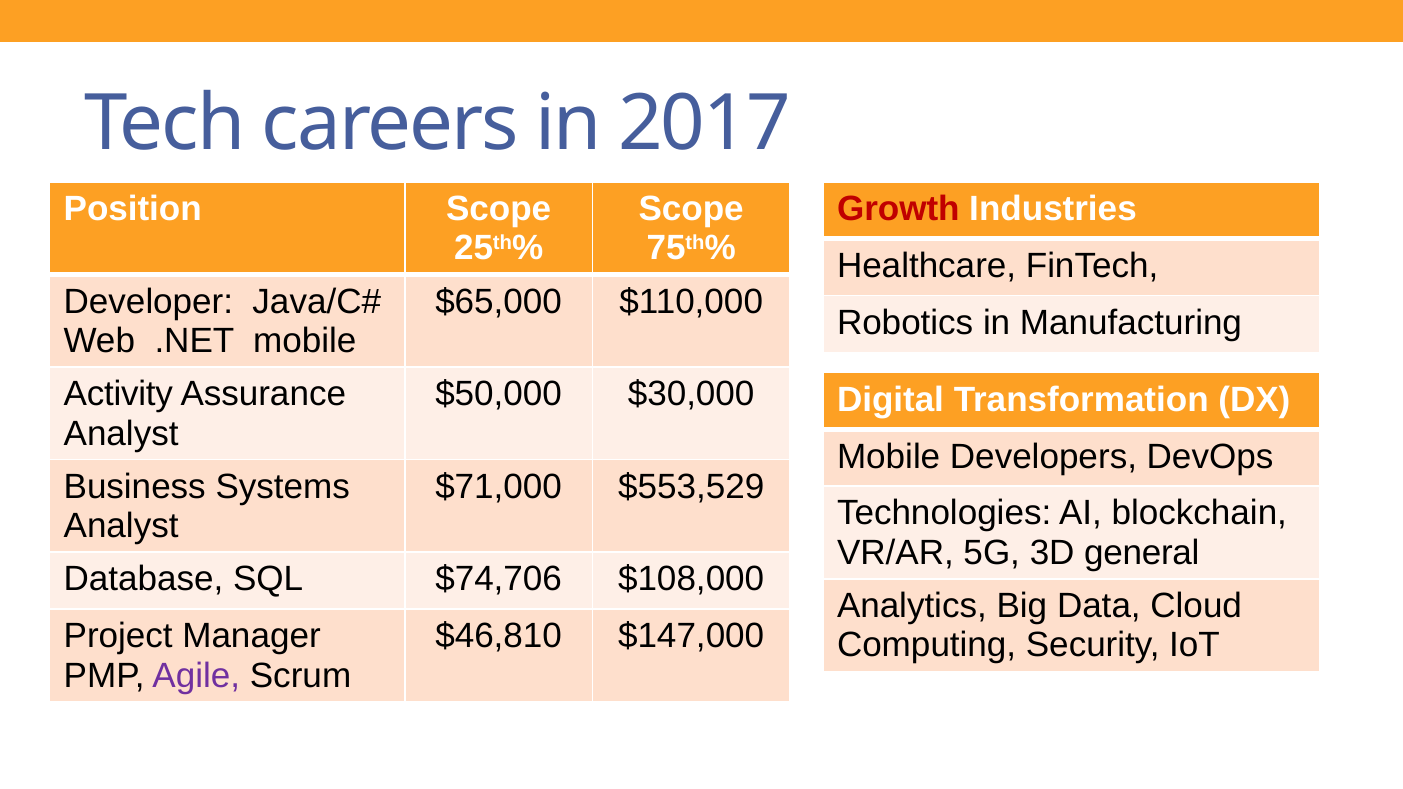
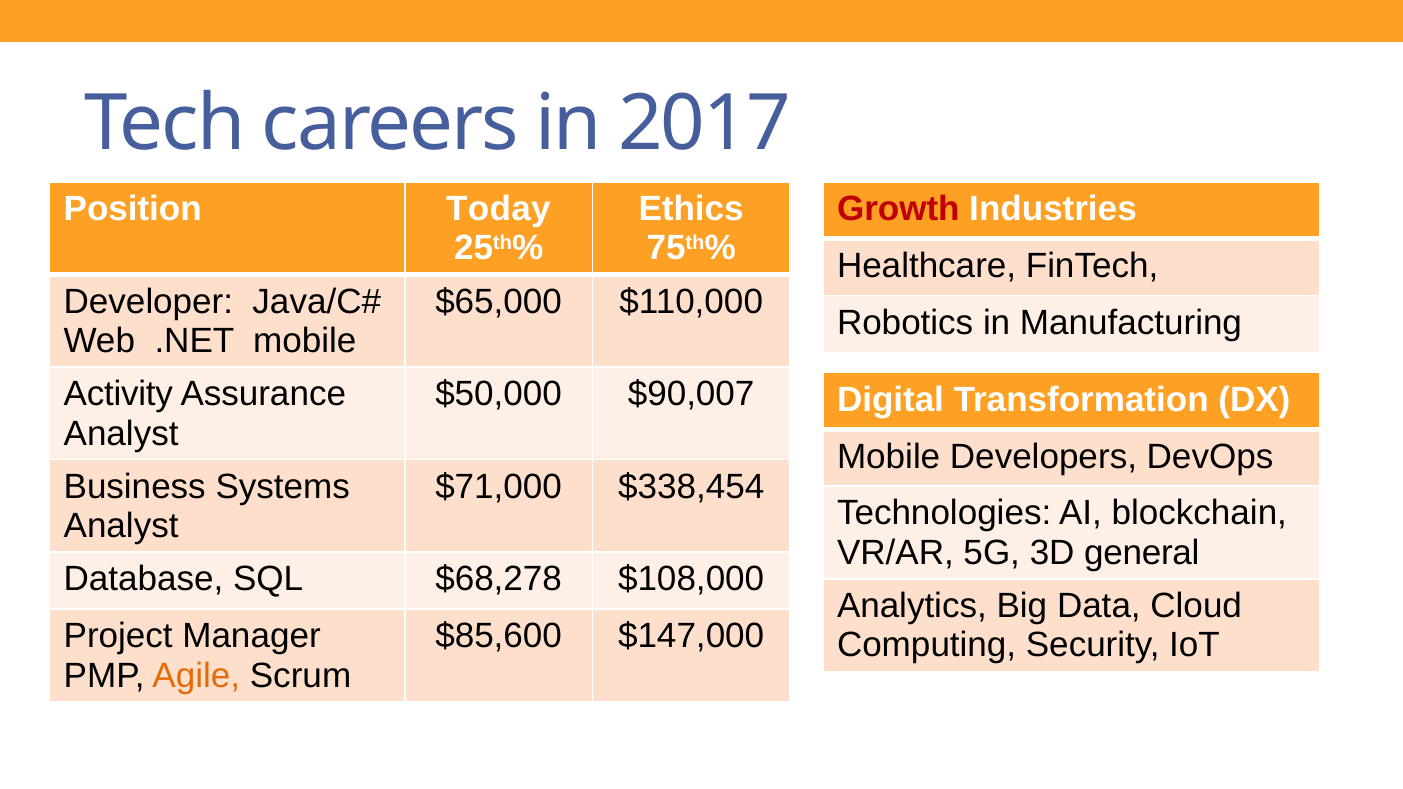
Position Scope: Scope -> Today
Scope at (691, 209): Scope -> Ethics
$30,000: $30,000 -> $90,007
$553,529: $553,529 -> $338,454
$74,706: $74,706 -> $68,278
$46,810: $46,810 -> $85,600
Agile colour: purple -> orange
